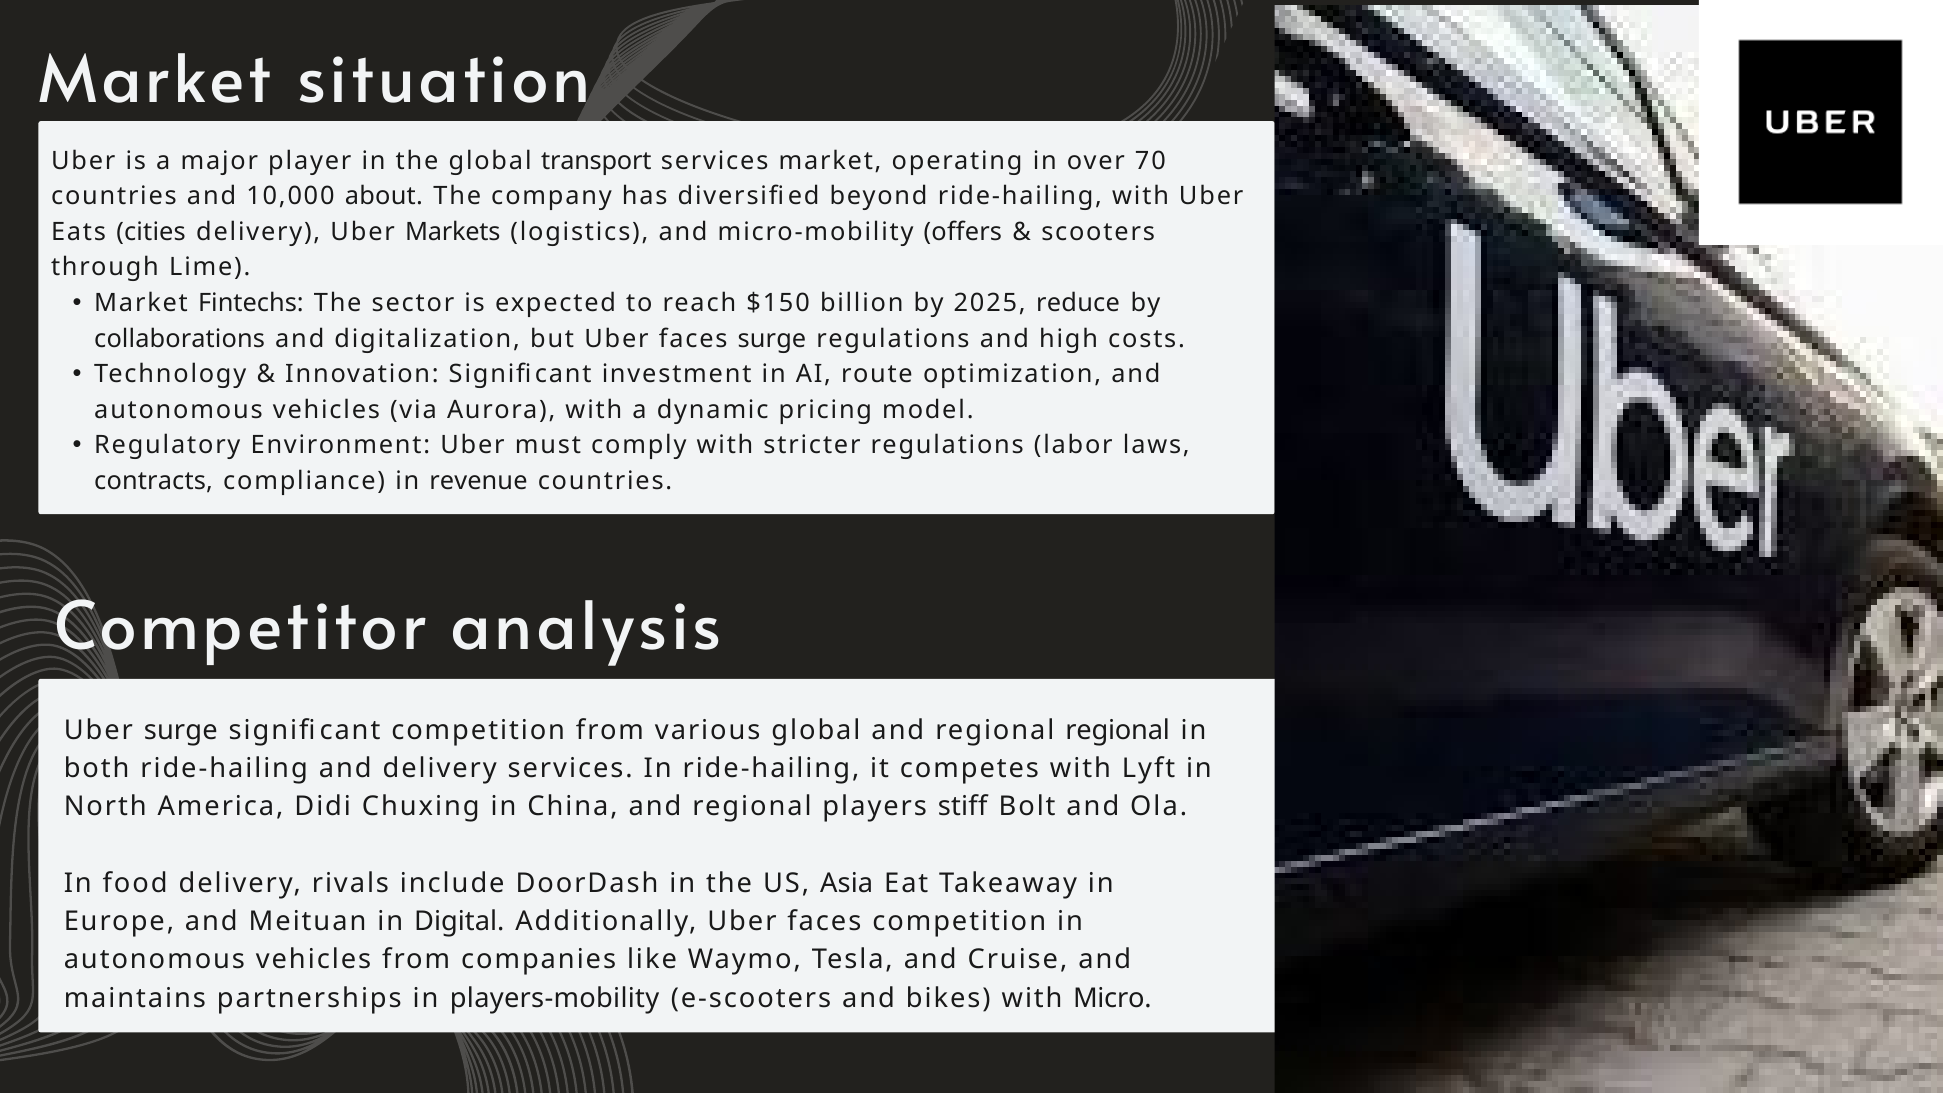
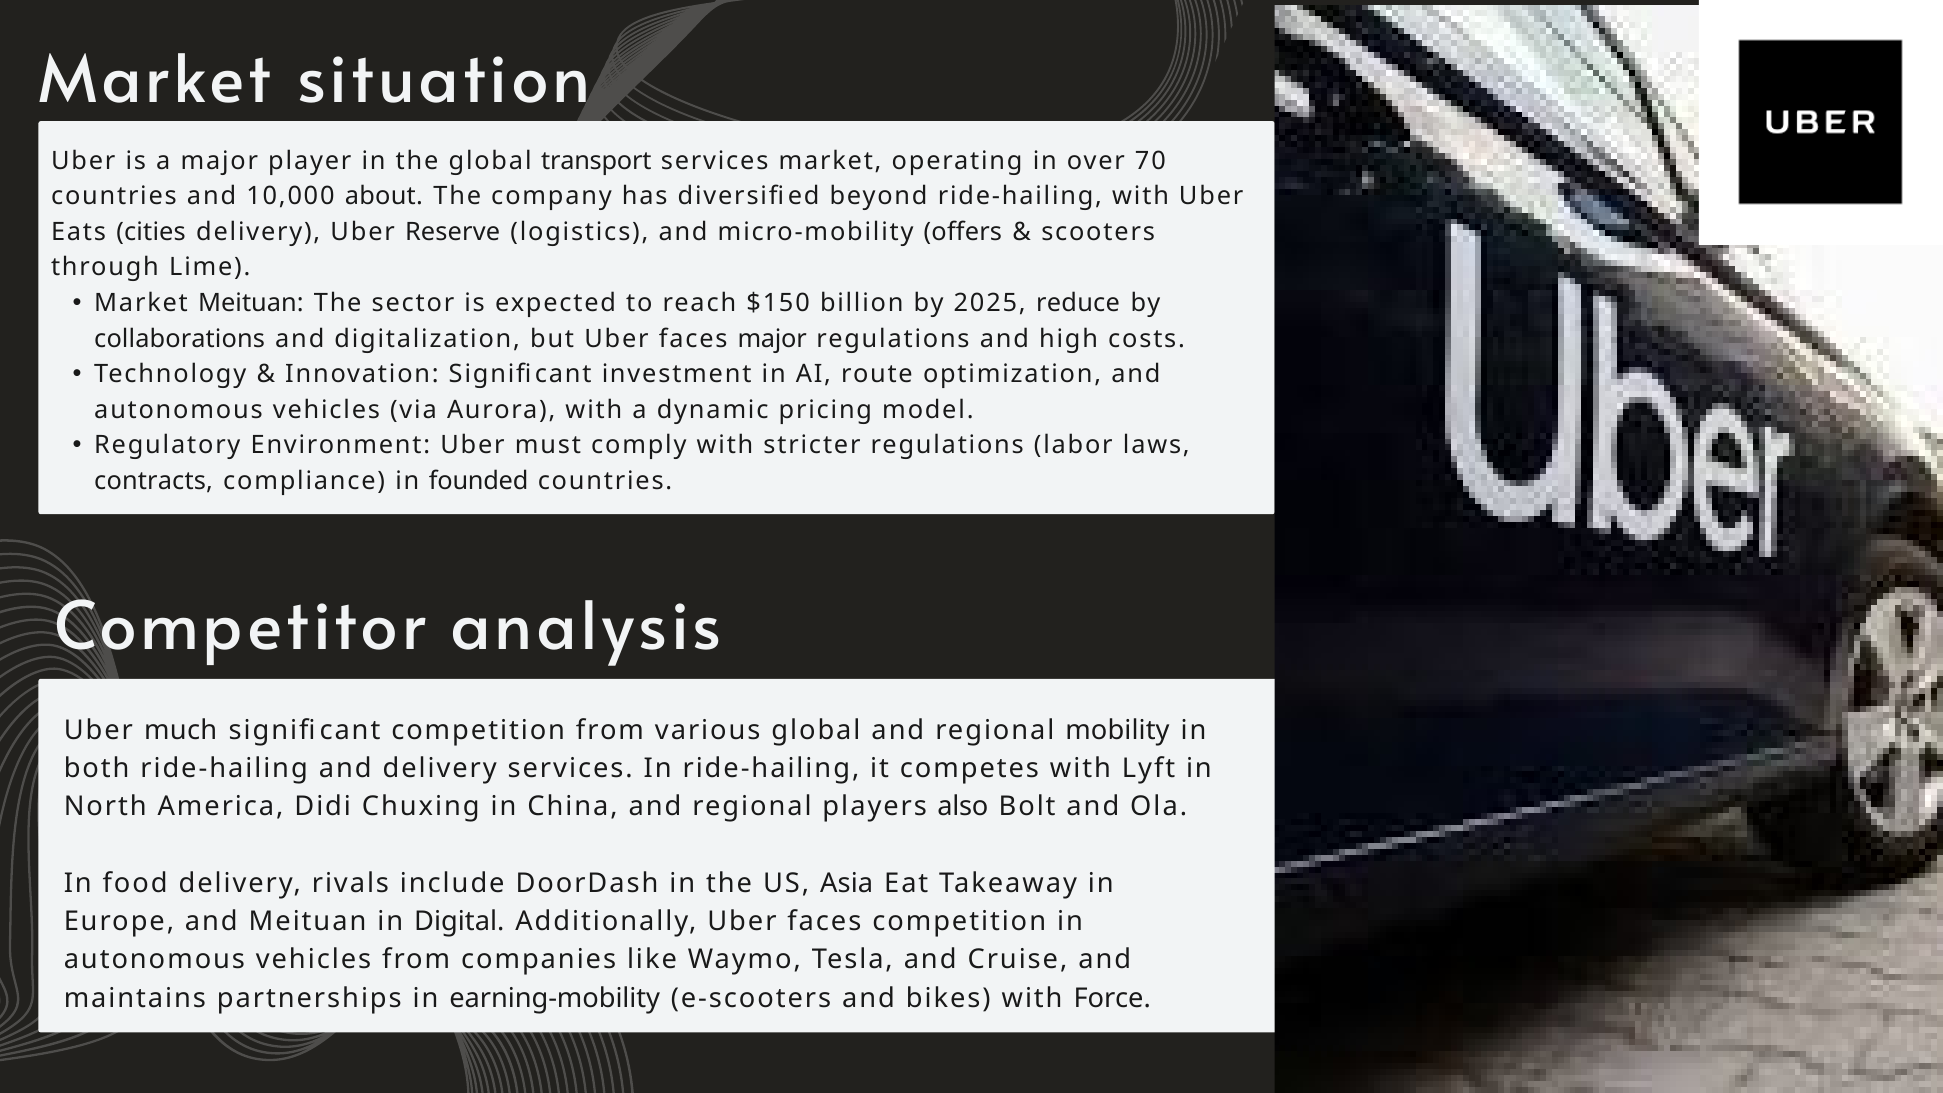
Markets: Markets -> Reserve
Market Fintechs: Fintechs -> Meituan
faces surge: surge -> major
revenue: revenue -> founded
Uber surge: surge -> much
regional regional: regional -> mobility
stiff: stiff -> also
players-mobility: players-mobility -> earning-mobility
Micro: Micro -> Force
